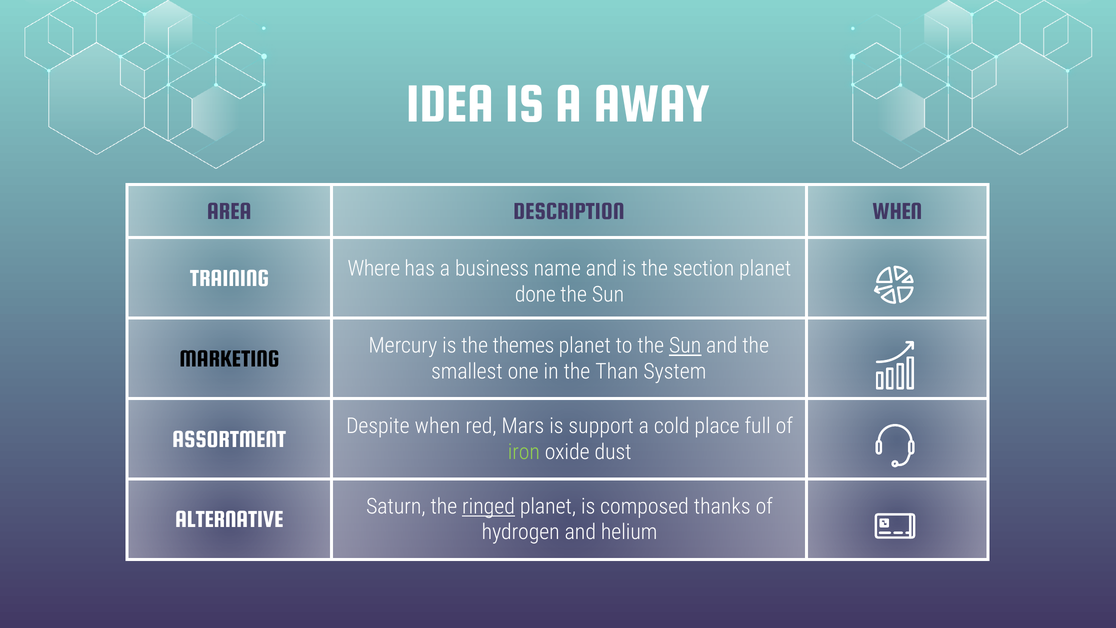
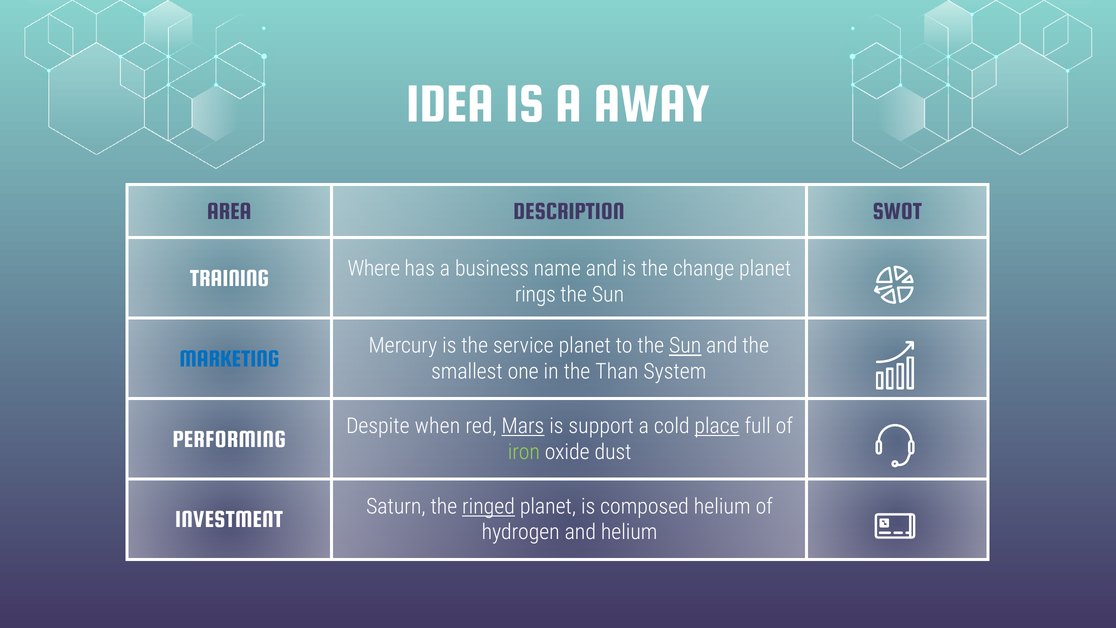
DESCRIPTION WHEN: WHEN -> SWOT
section: section -> change
done: done -> rings
MARKETING colour: black -> blue
themes: themes -> service
ASSORTMENT: ASSORTMENT -> PERFORMING
Mars underline: none -> present
place underline: none -> present
ALTERNATIVE: ALTERNATIVE -> INVESTMENT
composed thanks: thanks -> helium
